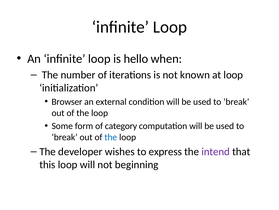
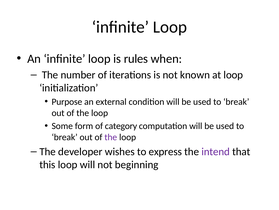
hello: hello -> rules
Browser: Browser -> Purpose
the at (111, 137) colour: blue -> purple
